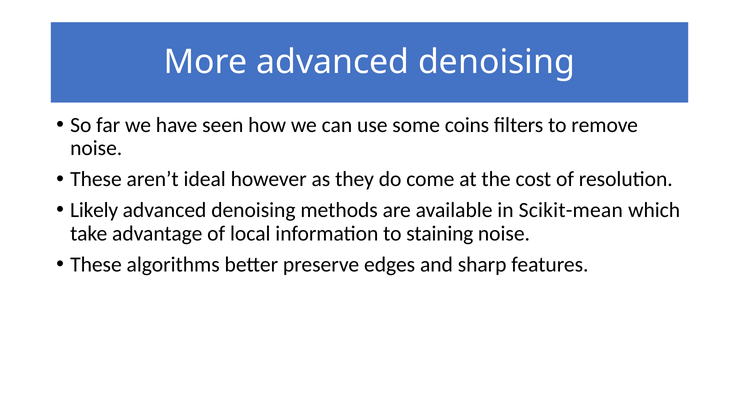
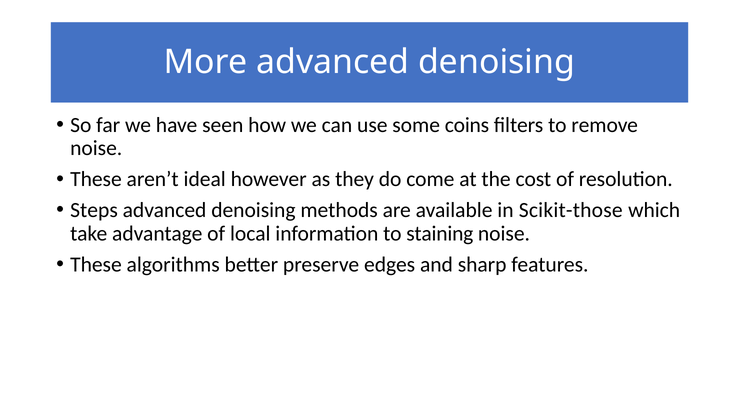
Likely: Likely -> Steps
Scikit-mean: Scikit-mean -> Scikit-those
